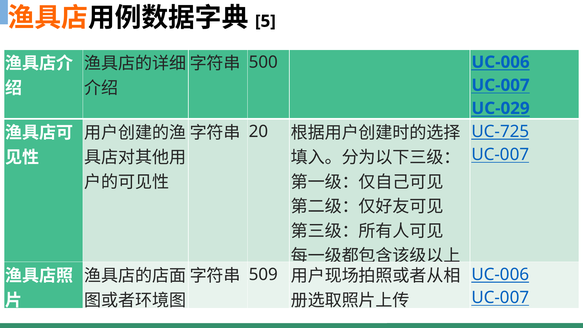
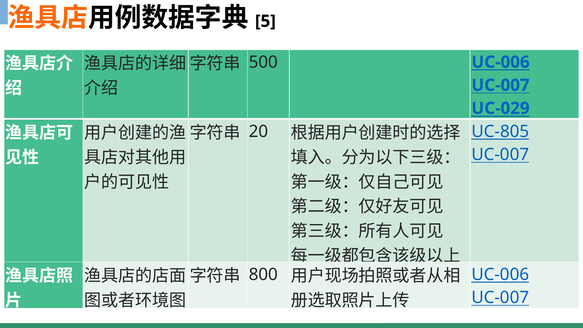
UC-725: UC-725 -> UC-805
509: 509 -> 800
